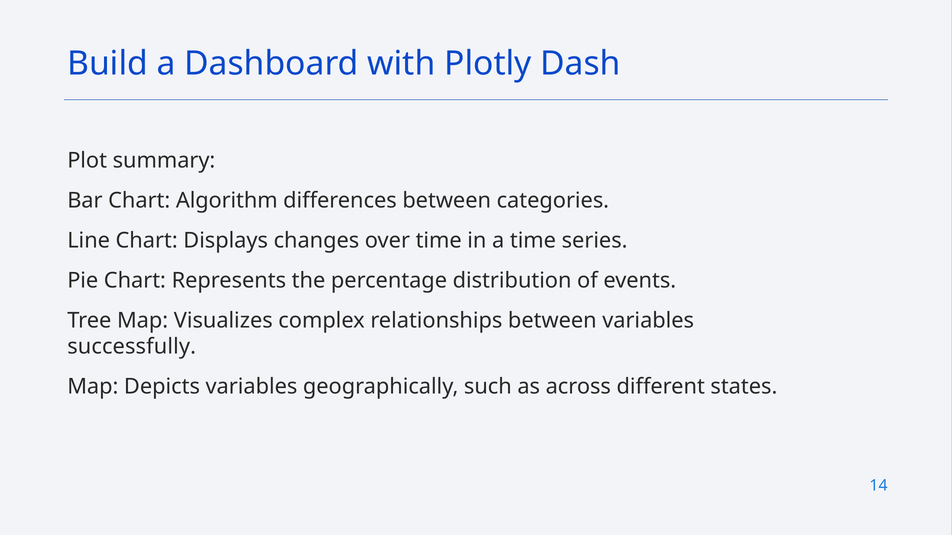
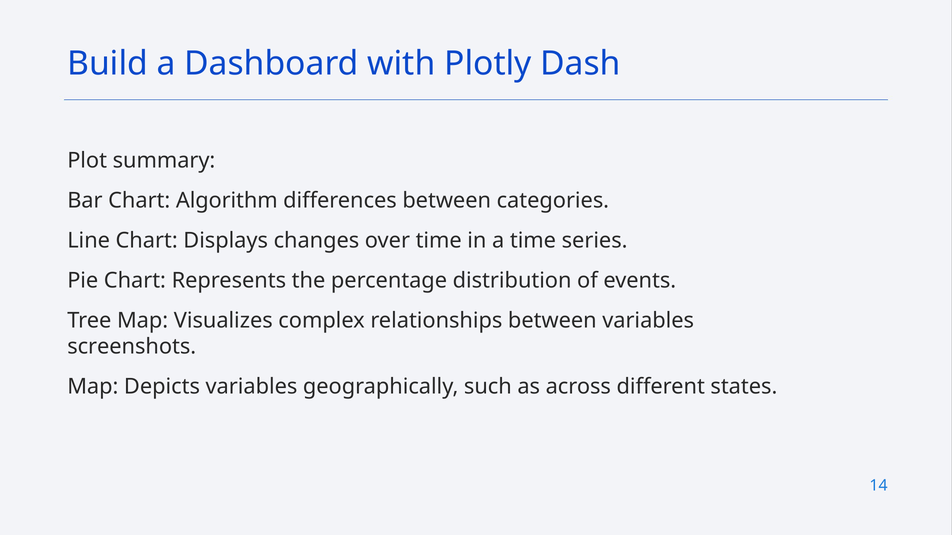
successfully: successfully -> screenshots
